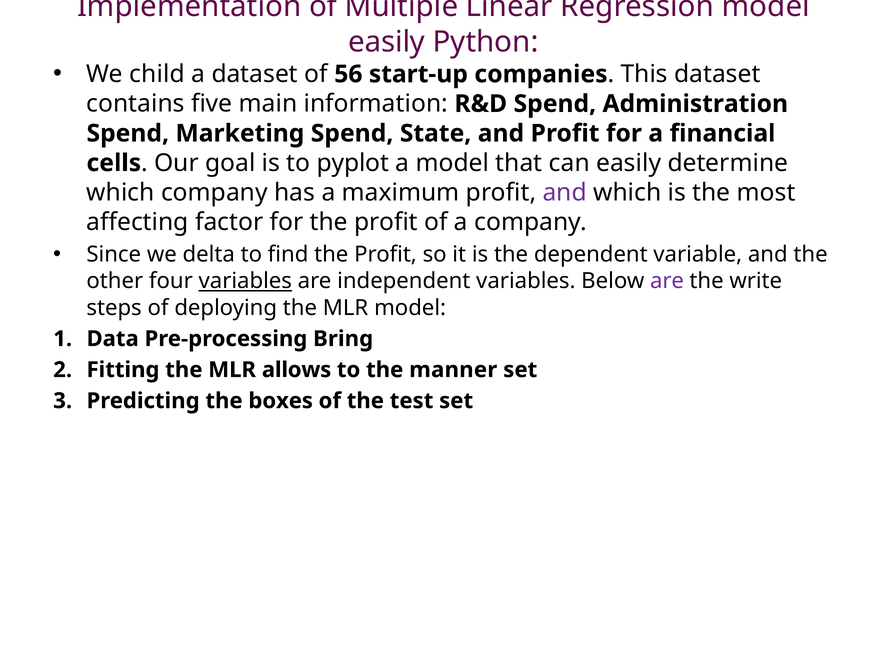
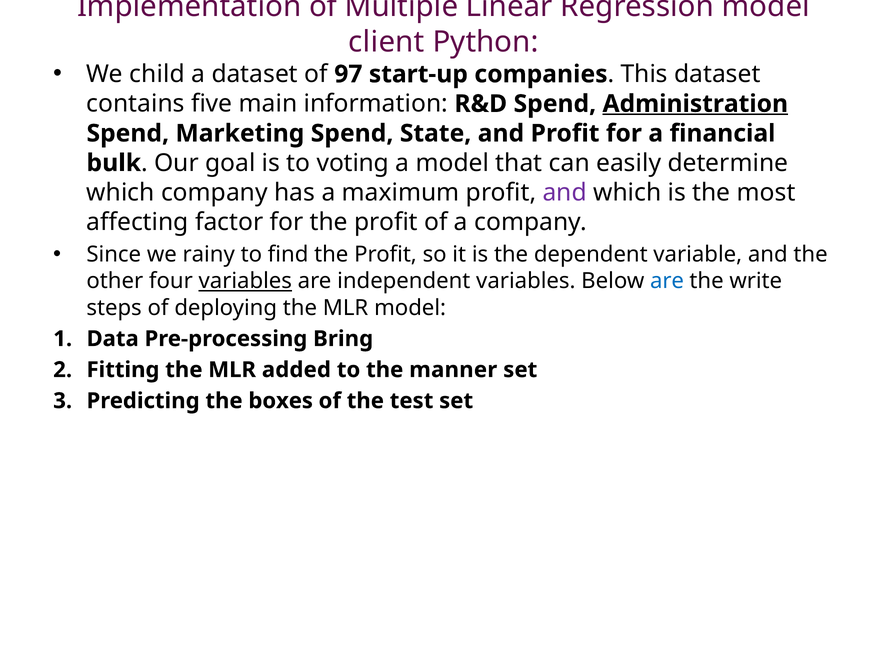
easily at (387, 42): easily -> client
56: 56 -> 97
Administration underline: none -> present
cells: cells -> bulk
pyplot: pyplot -> voting
delta: delta -> rainy
are at (667, 281) colour: purple -> blue
allows: allows -> added
